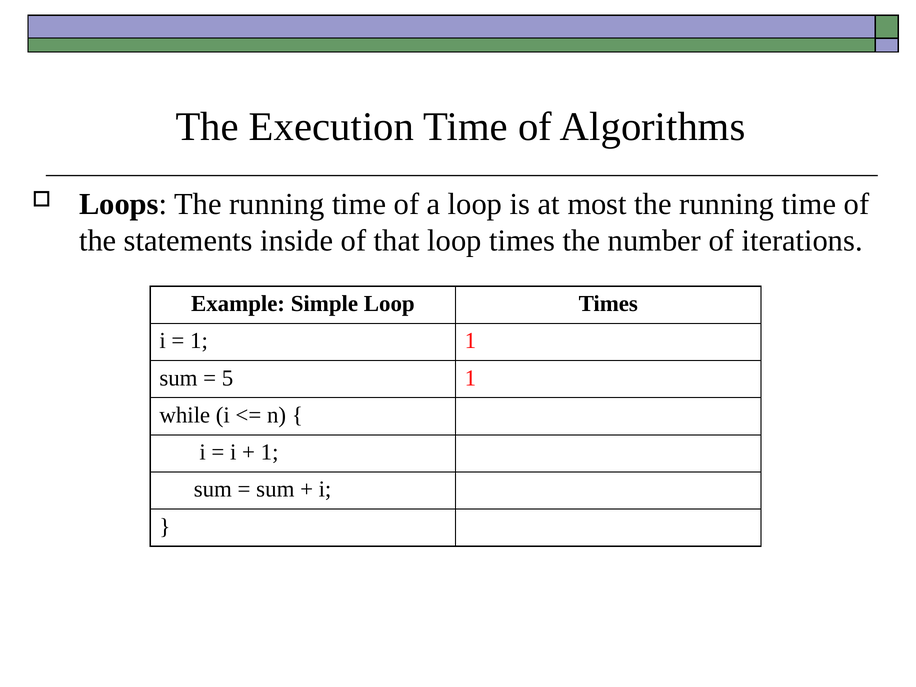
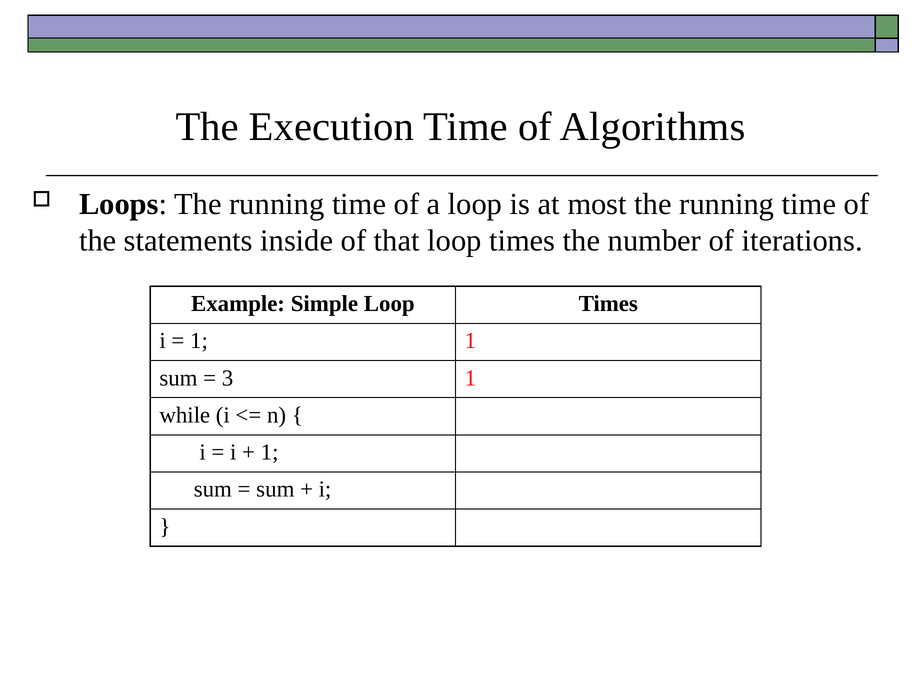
5: 5 -> 3
